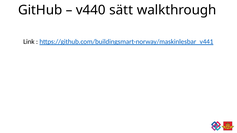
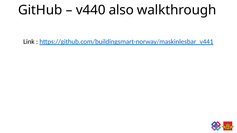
sätt: sätt -> also
